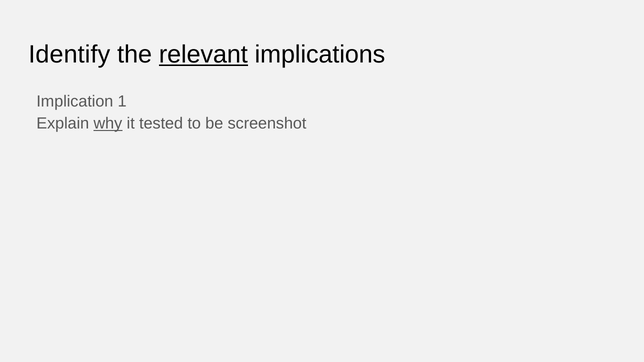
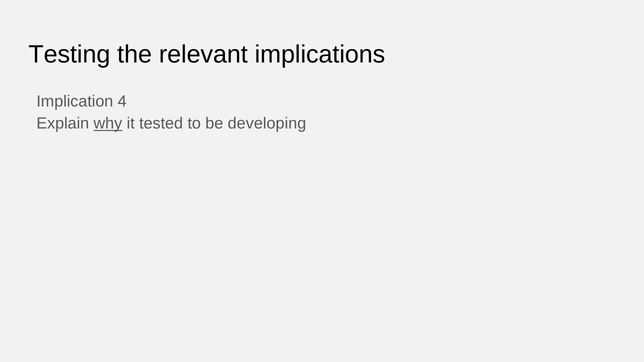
Identify: Identify -> Testing
relevant underline: present -> none
1: 1 -> 4
screenshot: screenshot -> developing
